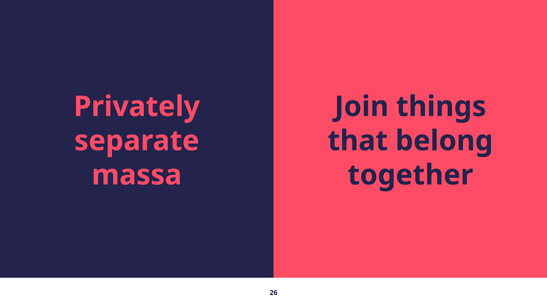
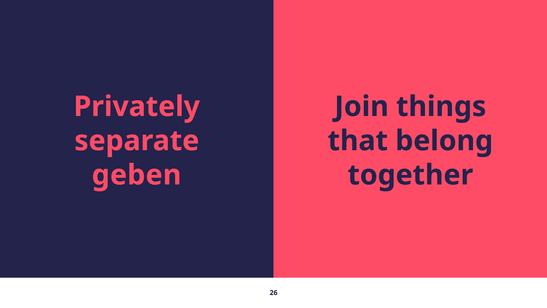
massa: massa -> geben
